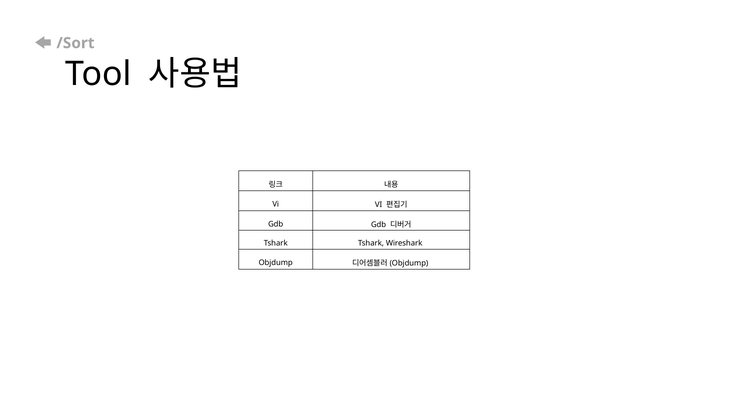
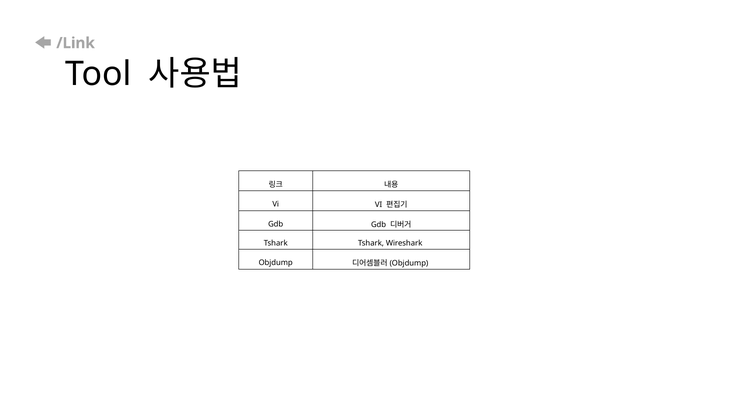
/Sort: /Sort -> /Link
